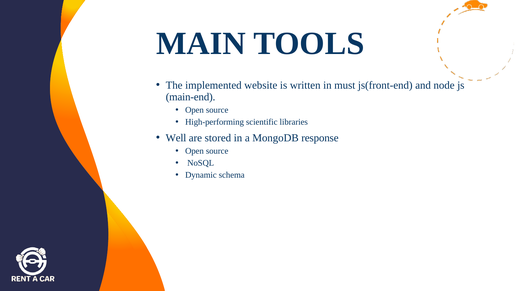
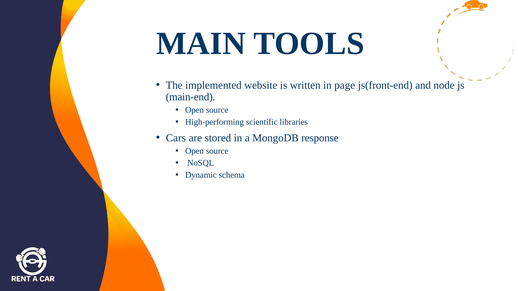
must: must -> page
Well: Well -> Cars
